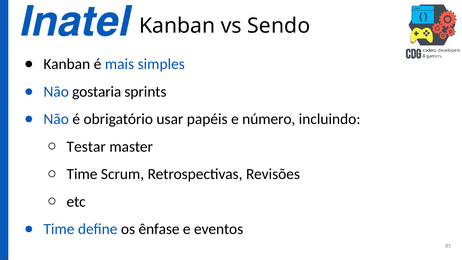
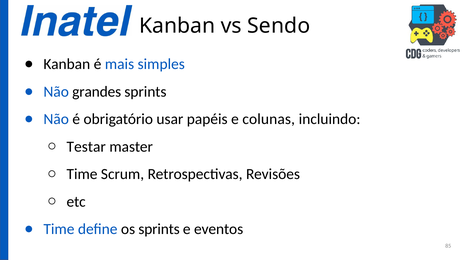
gostaria: gostaria -> grandes
número: número -> colunas
os ênfase: ênfase -> sprints
